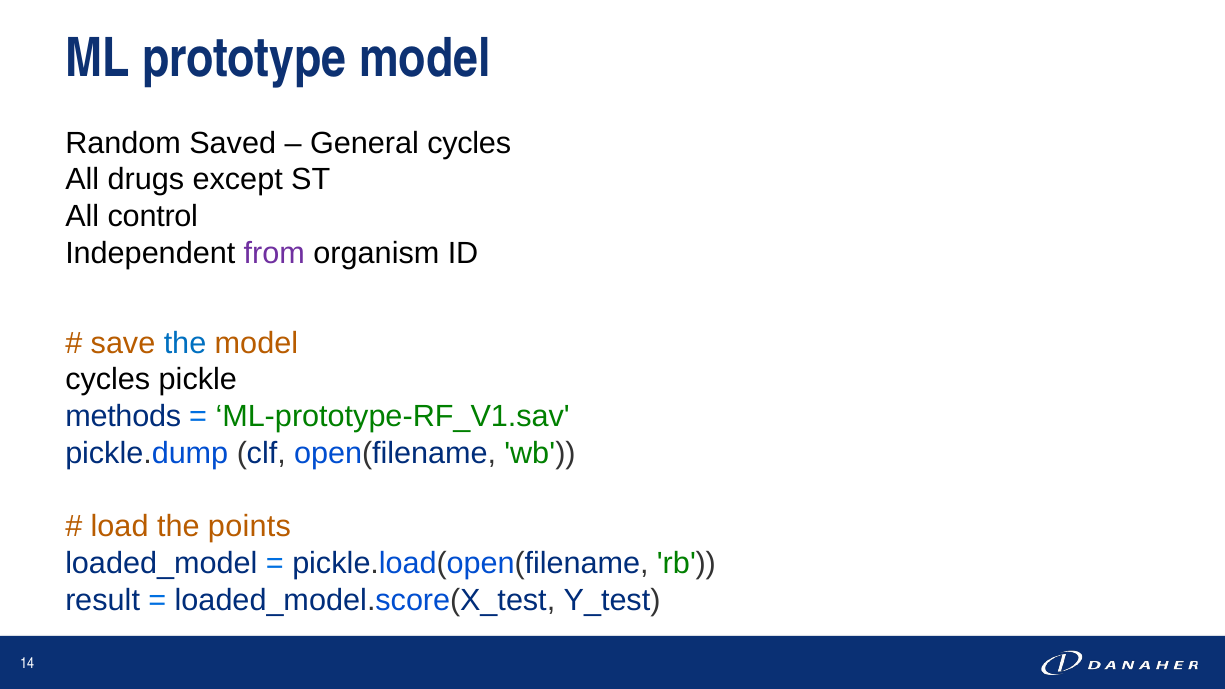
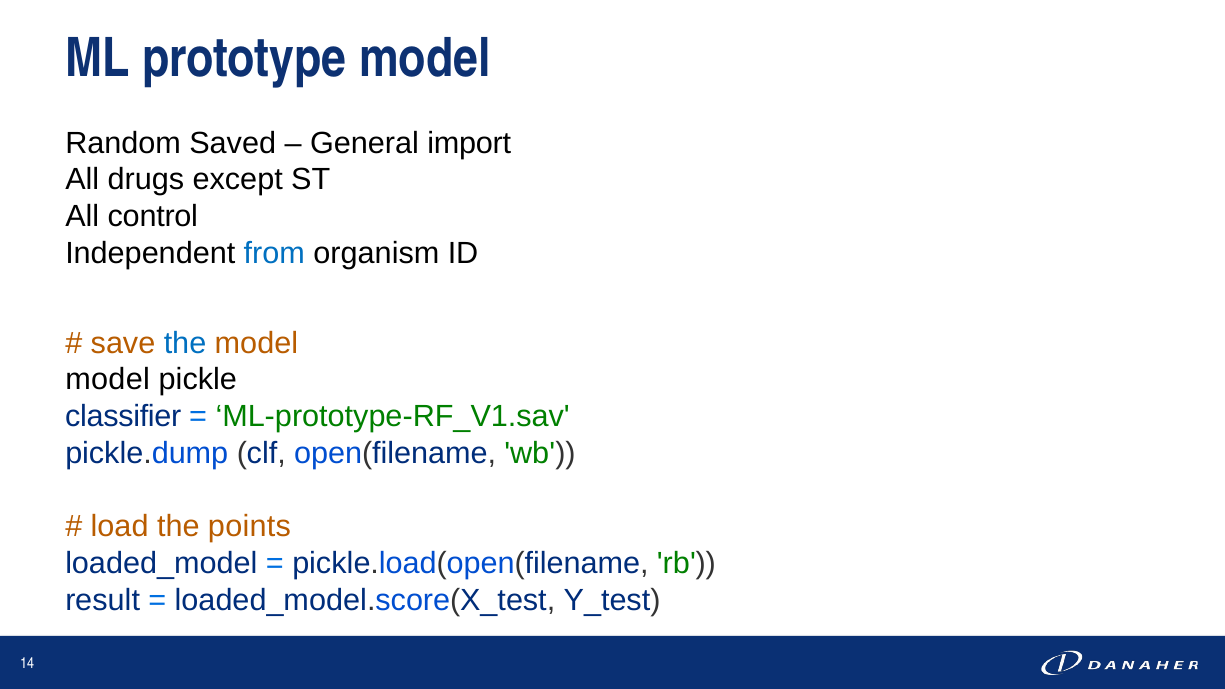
General cycles: cycles -> import
from colour: purple -> blue
cycles at (108, 380): cycles -> model
methods: methods -> classifier
